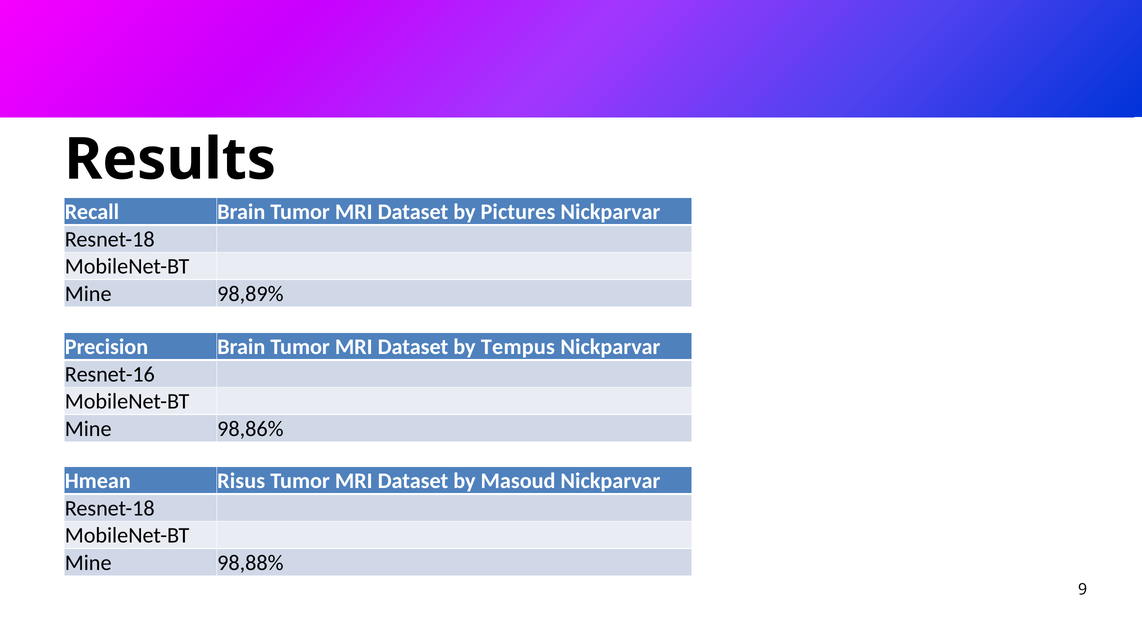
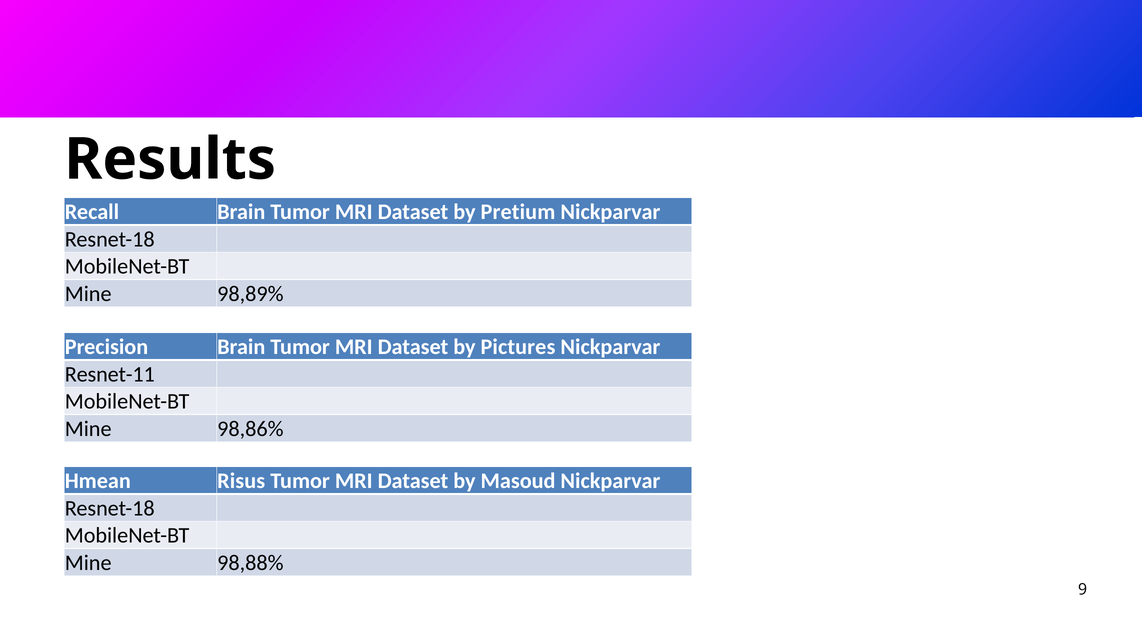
Pictures: Pictures -> Pretium
Tempus: Tempus -> Pictures
Resnet-16: Resnet-16 -> Resnet-11
